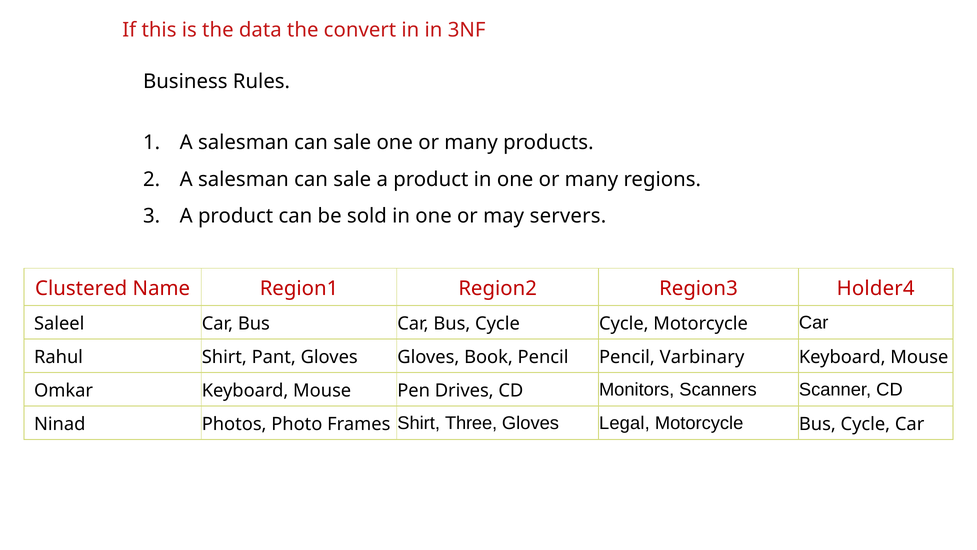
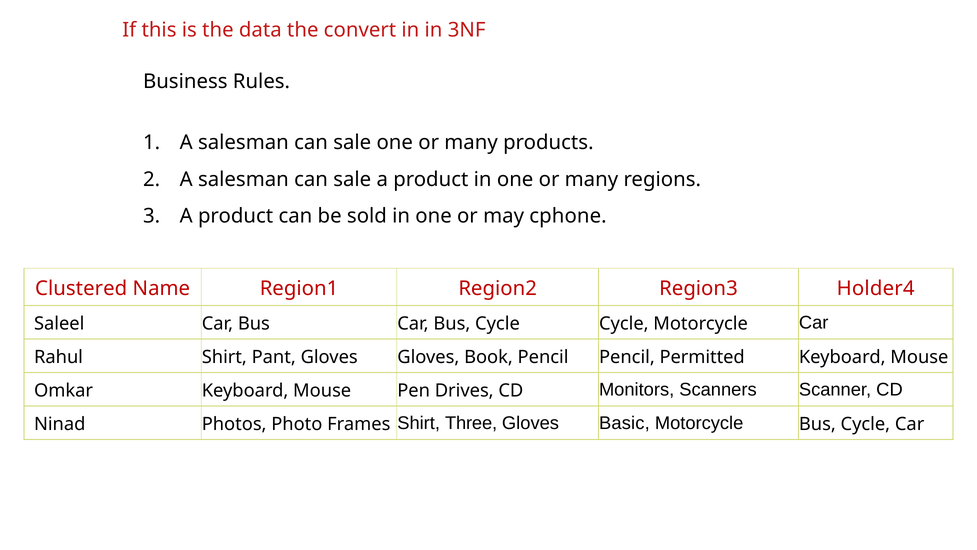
servers: servers -> cphone
Varbinary: Varbinary -> Permitted
Legal: Legal -> Basic
